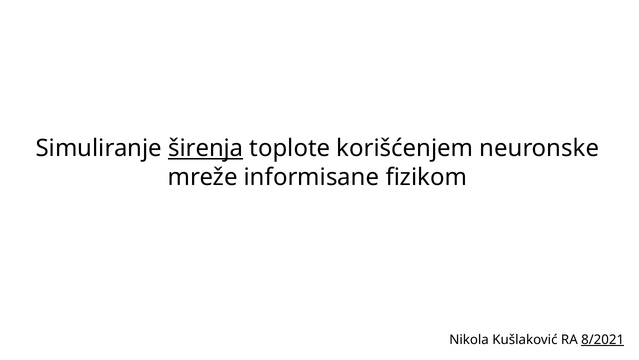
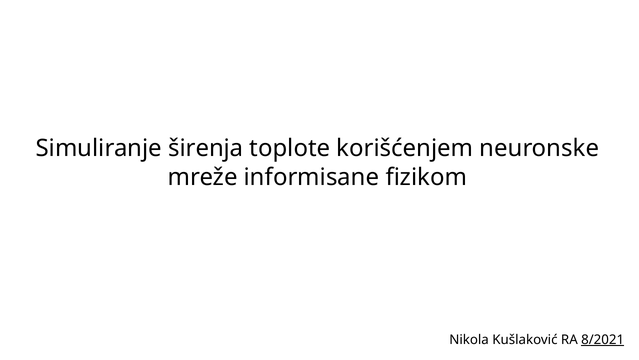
širenja underline: present -> none
